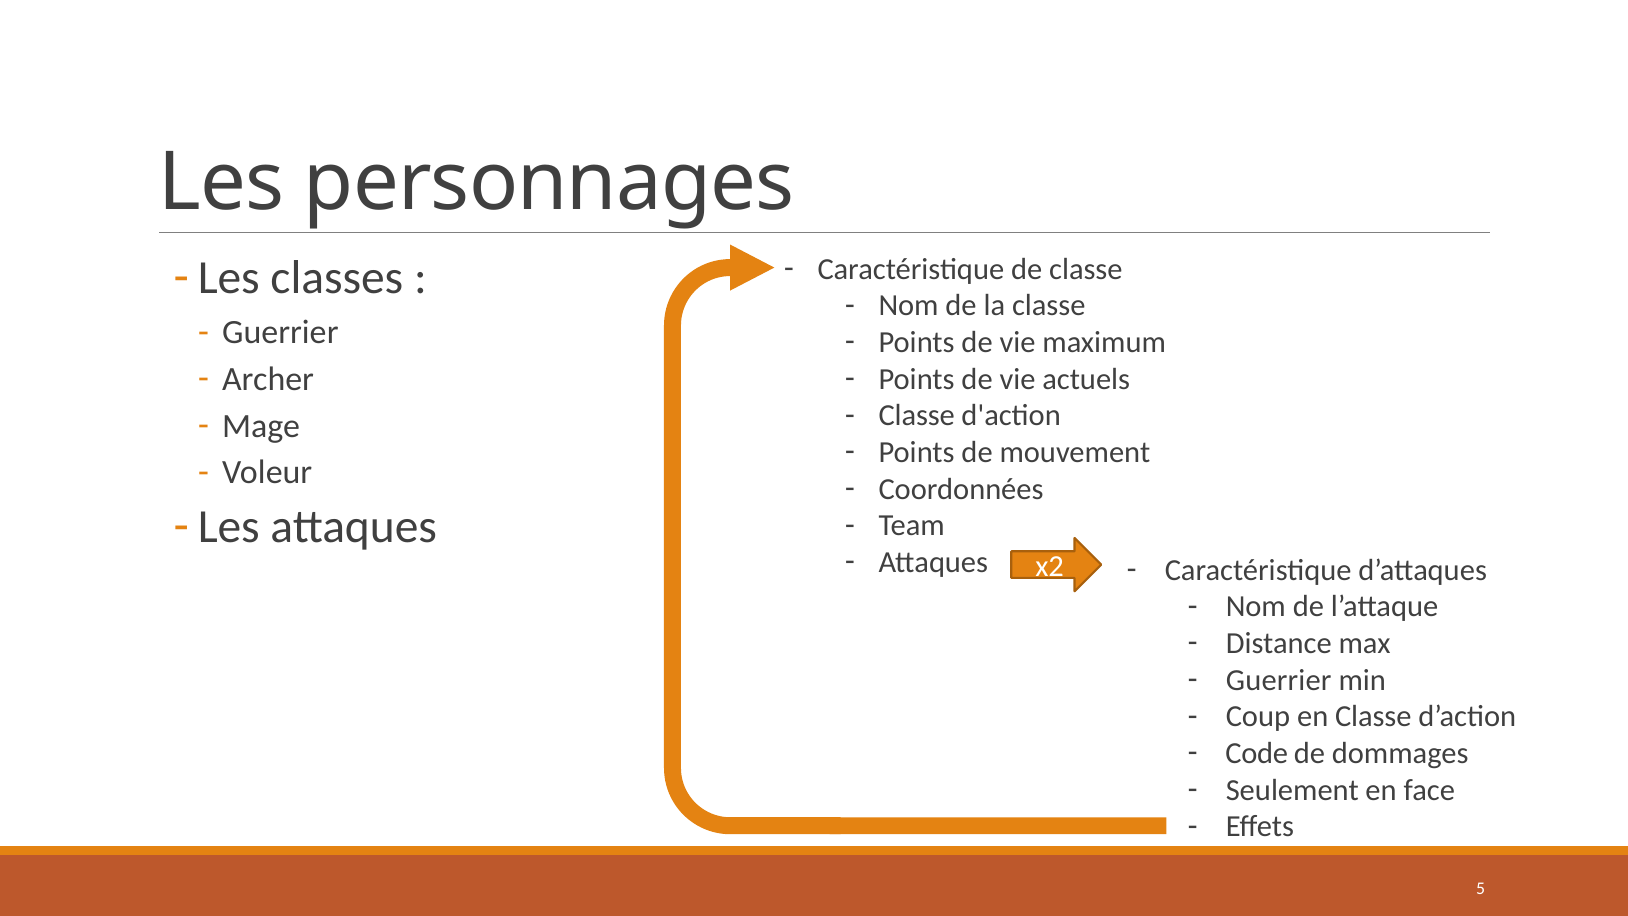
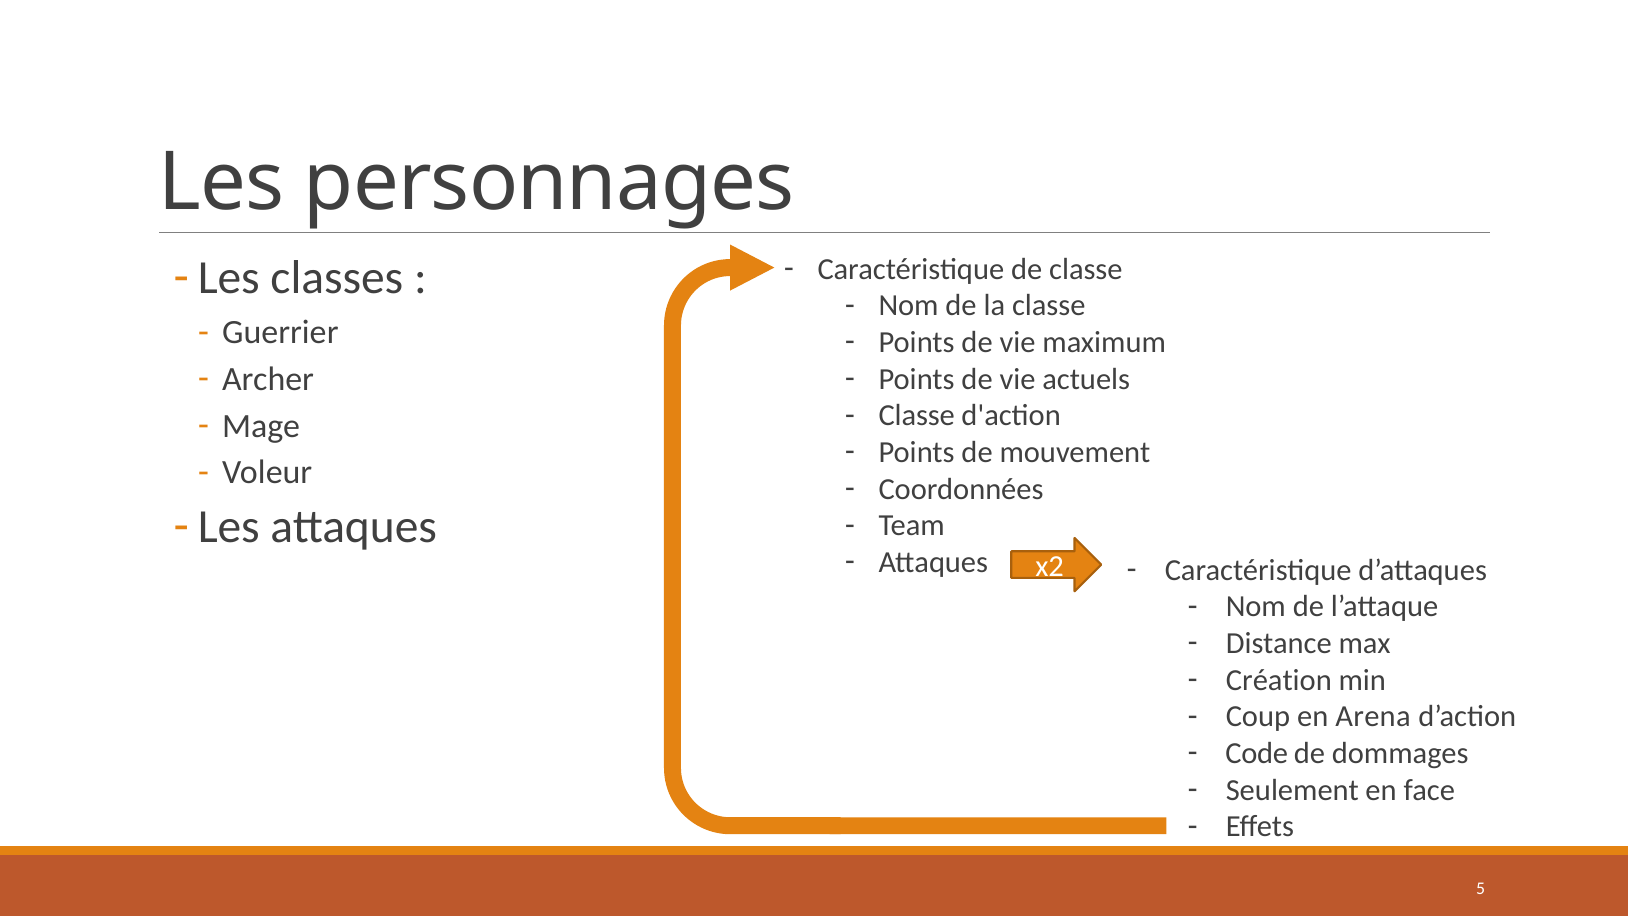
Guerrier at (1279, 680): Guerrier -> Création
en Classe: Classe -> Arena
